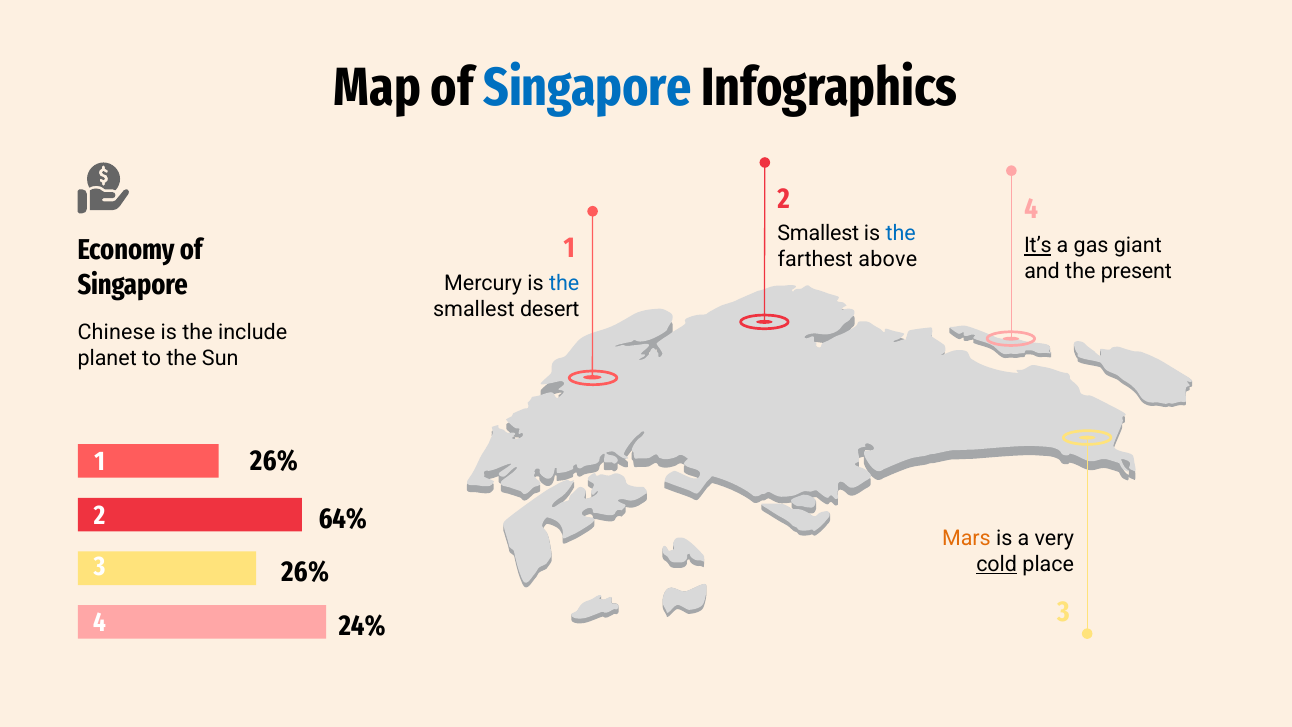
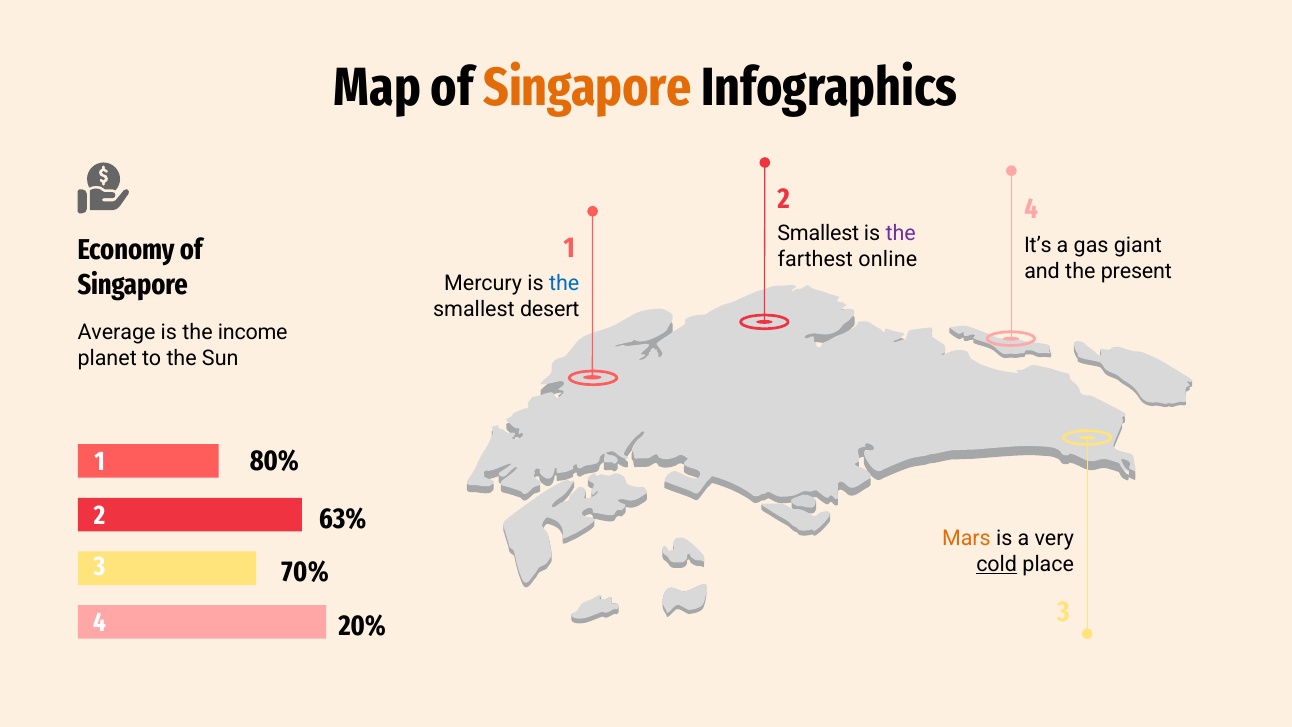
Singapore at (588, 87) colour: blue -> orange
the at (901, 233) colour: blue -> purple
It’s underline: present -> none
above: above -> online
Chinese: Chinese -> Average
include: include -> income
26% at (274, 461): 26% -> 80%
64%: 64% -> 63%
26% at (305, 572): 26% -> 70%
24%: 24% -> 20%
